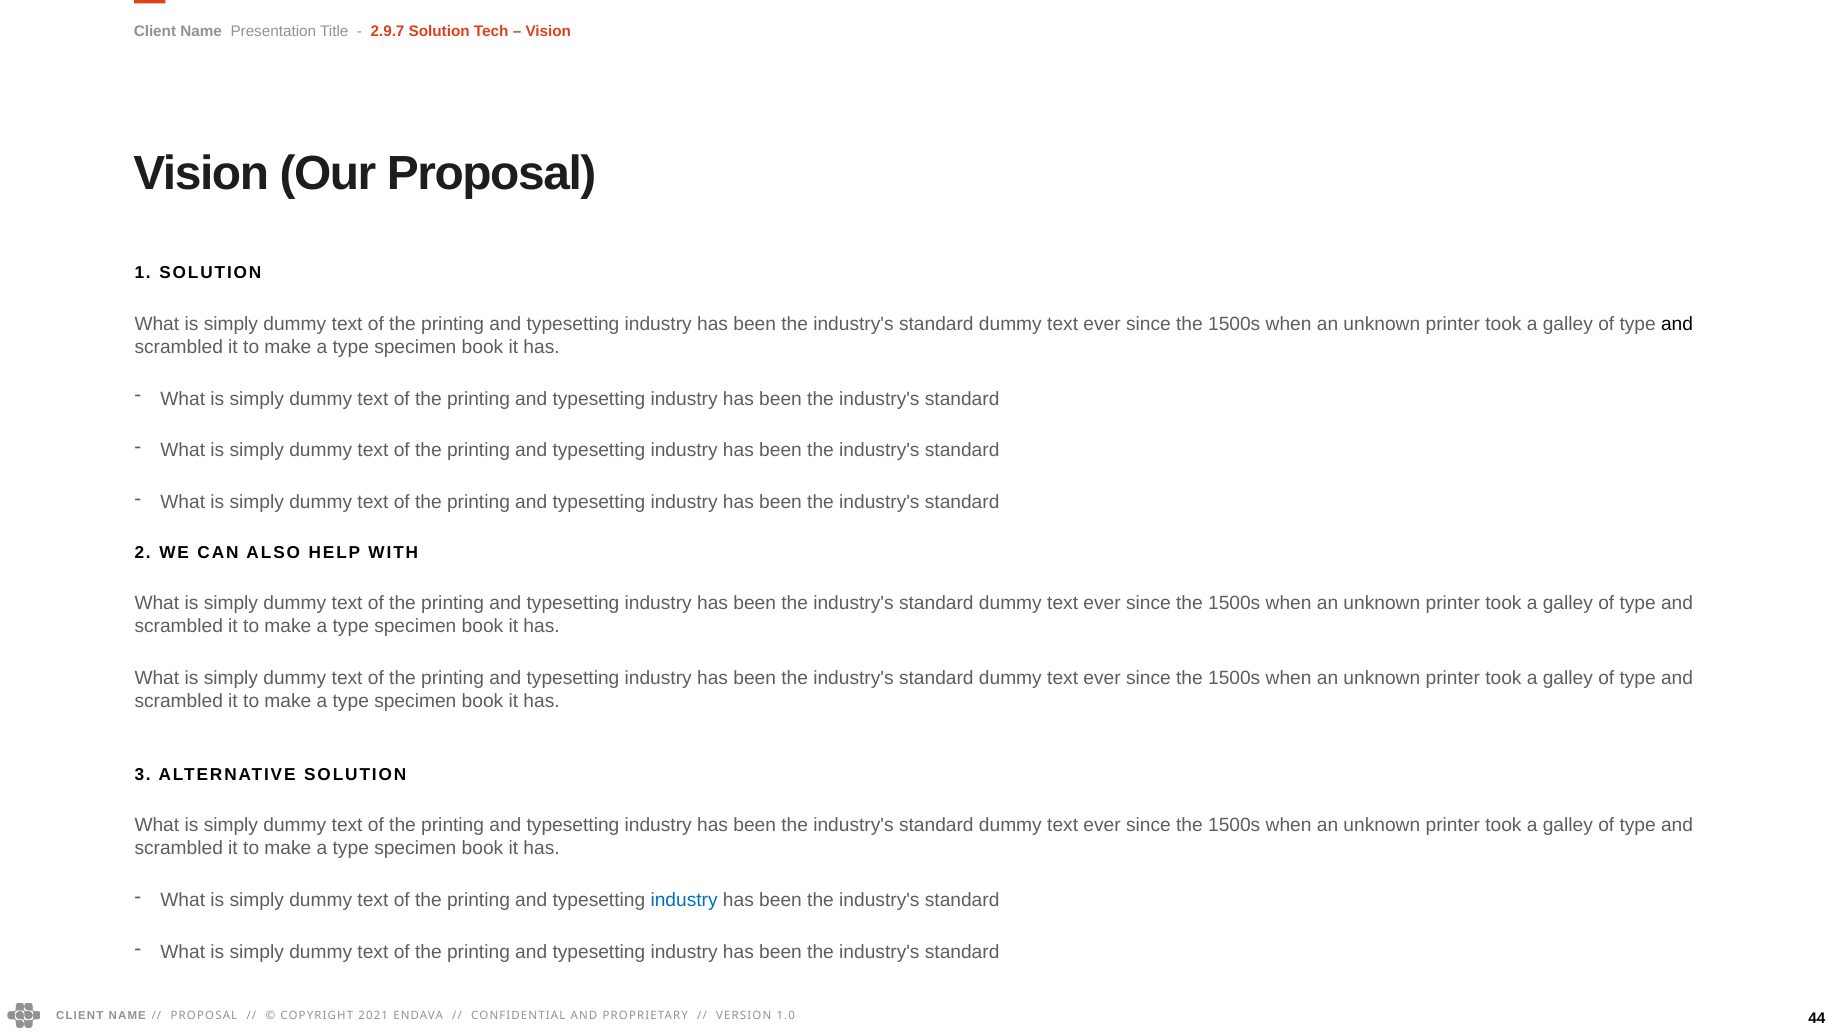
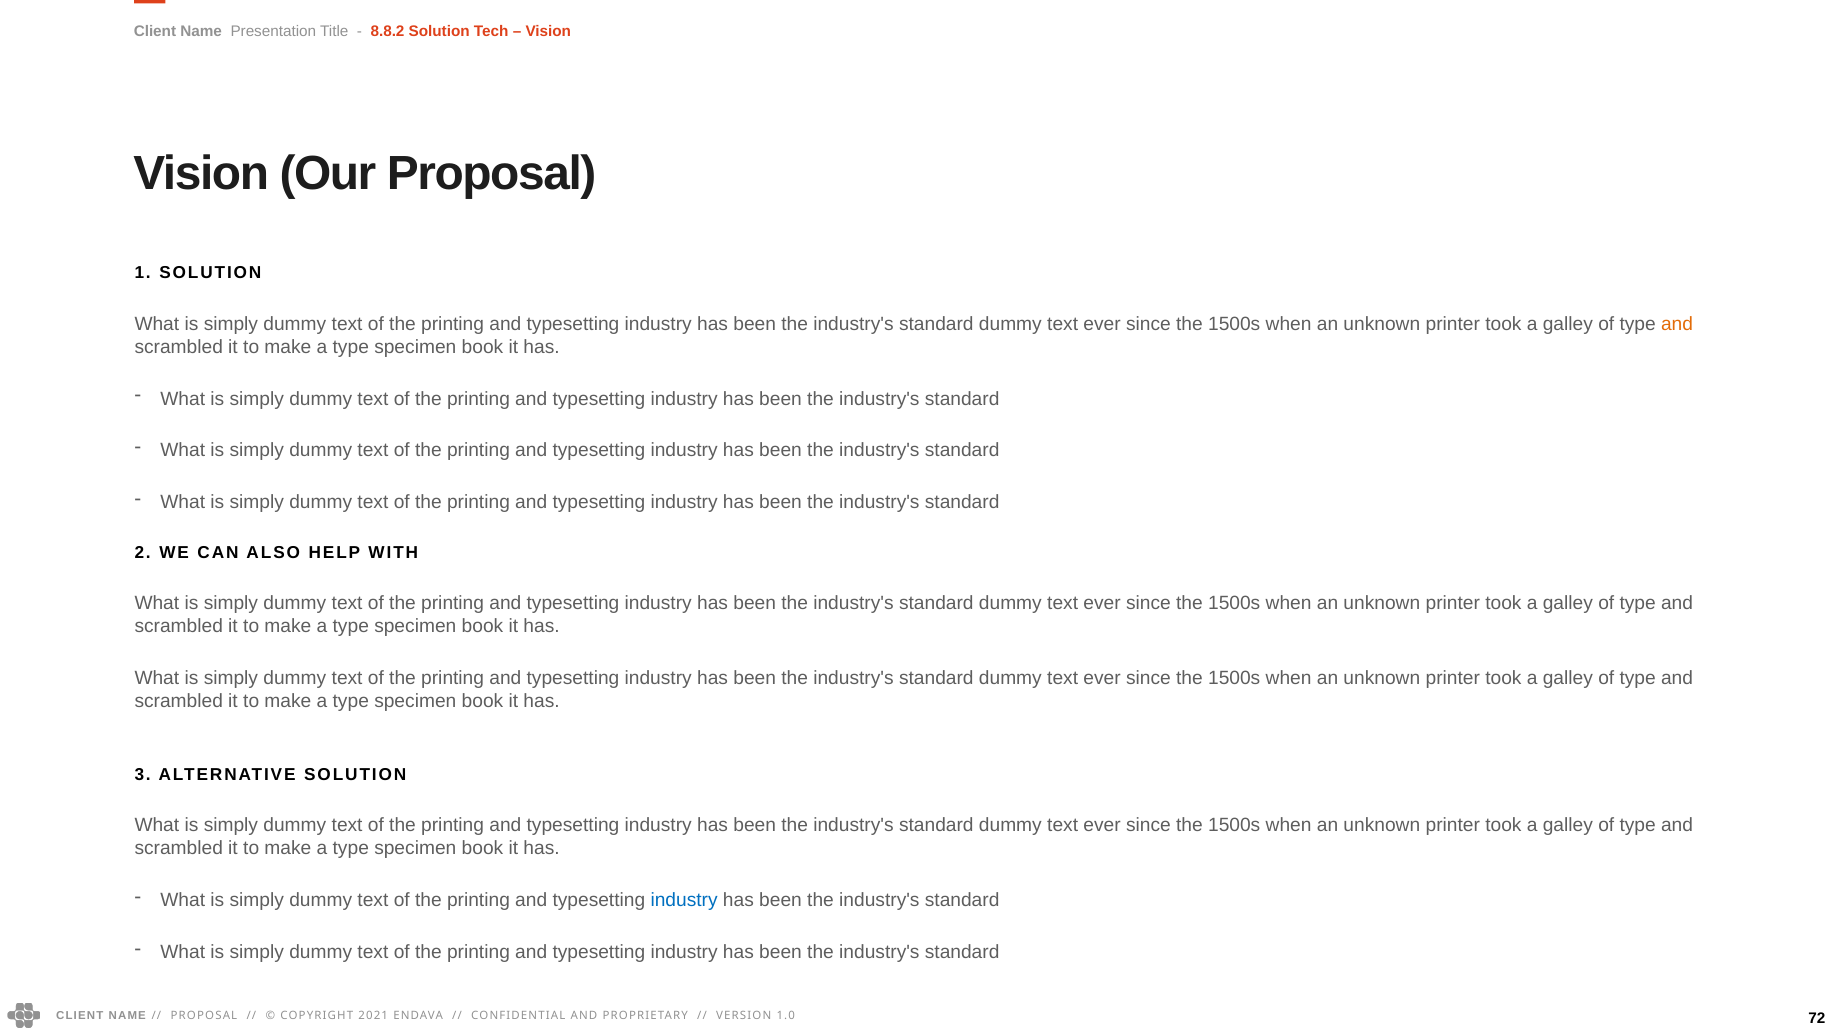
2.9.7: 2.9.7 -> 8.8.2
and at (1677, 324) colour: black -> orange
44: 44 -> 72
